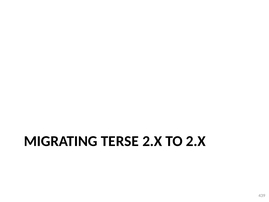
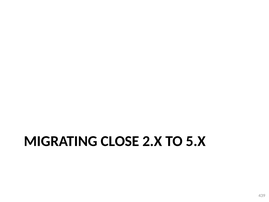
TERSE: TERSE -> CLOSE
TO 2.X: 2.X -> 5.X
